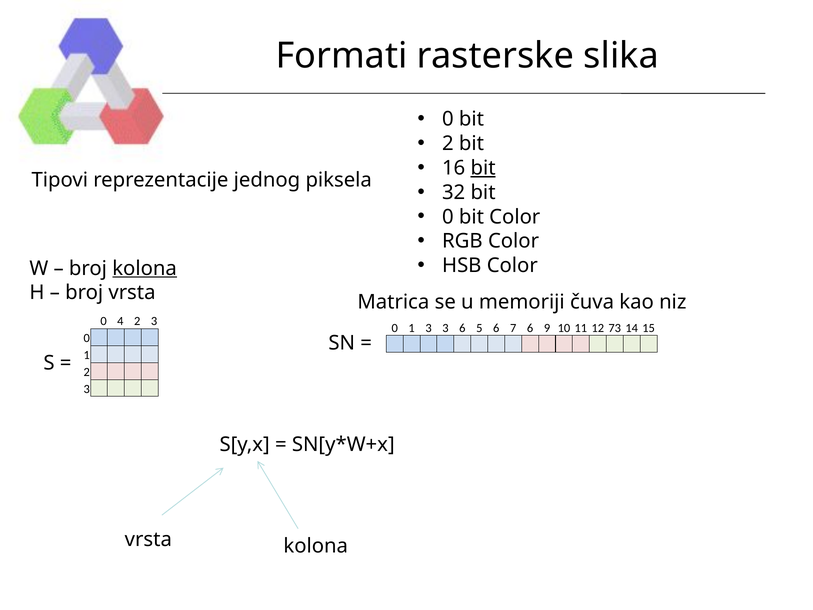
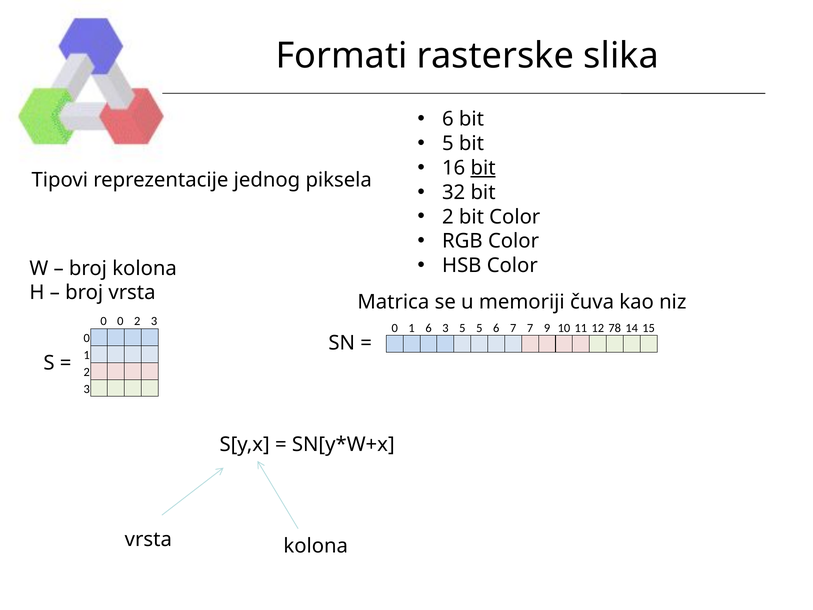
0 at (448, 119): 0 -> 6
2 at (448, 144): 2 -> 5
0 at (448, 217): 0 -> 2
kolona at (145, 268) underline: present -> none
0 4: 4 -> 0
1 3: 3 -> 6
3 6: 6 -> 5
7 6: 6 -> 7
73: 73 -> 78
